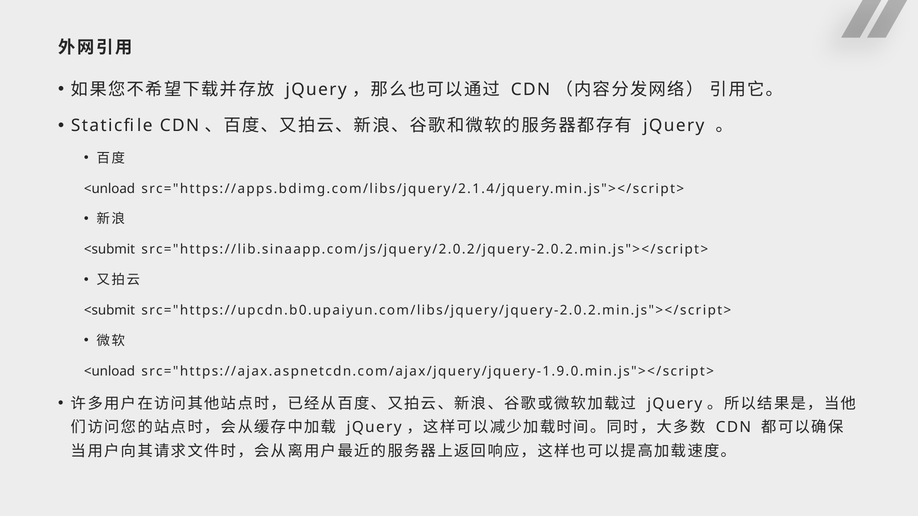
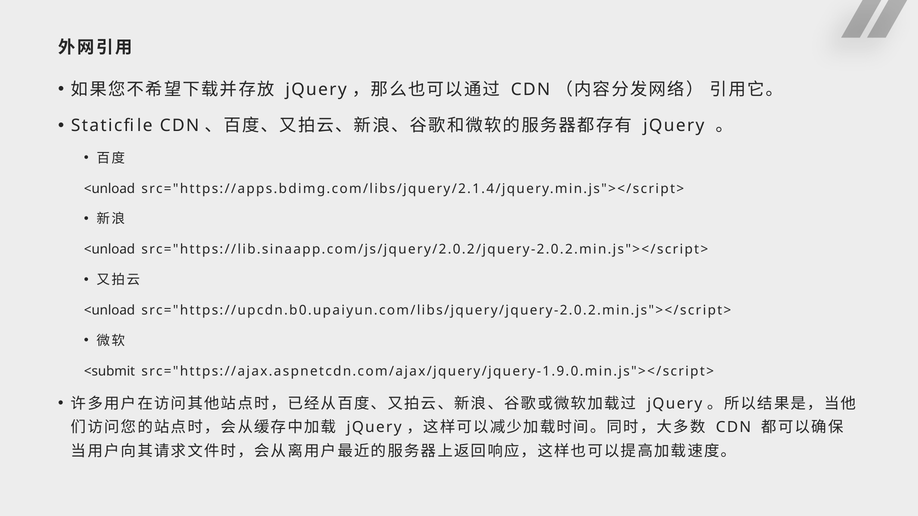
<submit at (110, 250): <submit -> <unload
<submit at (110, 310): <submit -> <unload
<unload at (110, 371): <unload -> <submit
